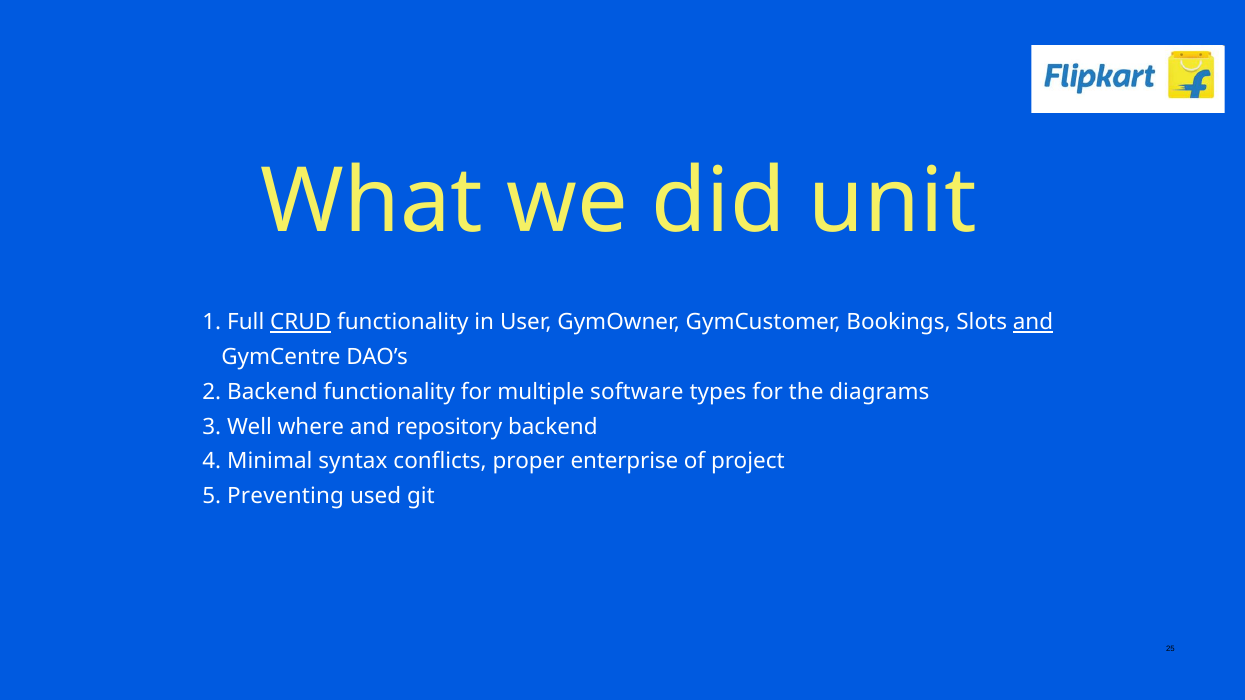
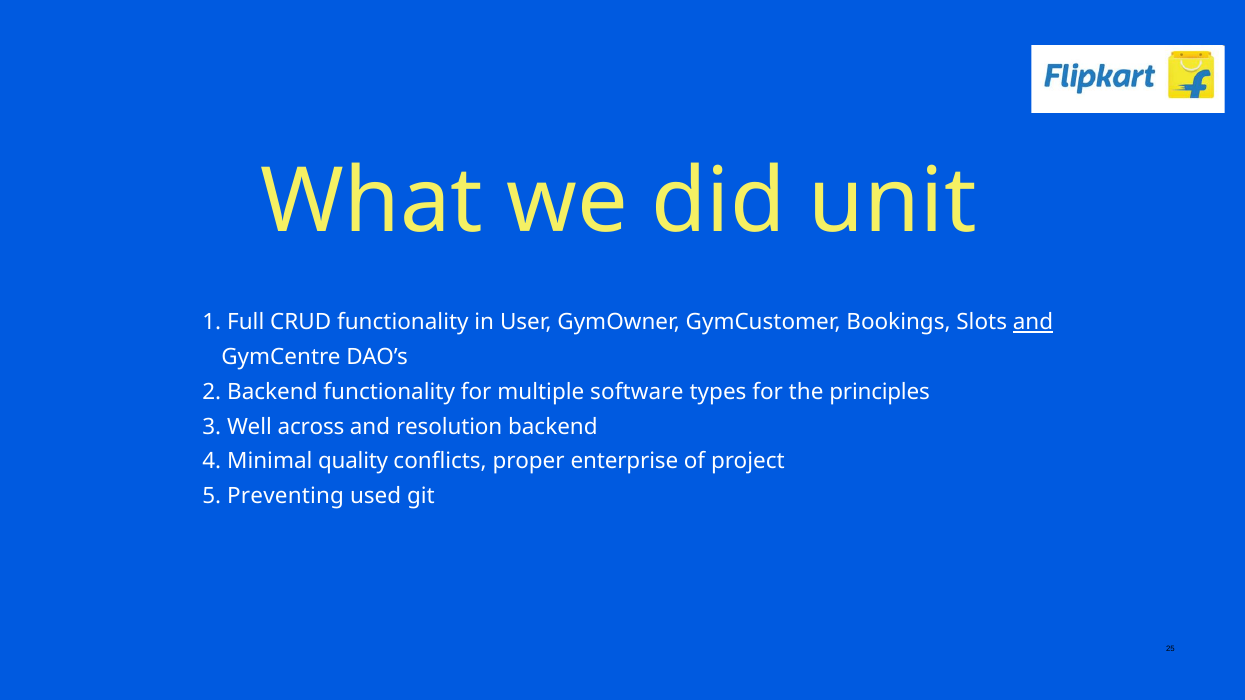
CRUD underline: present -> none
diagrams: diagrams -> principles
where: where -> across
repository: repository -> resolution
syntax: syntax -> quality
